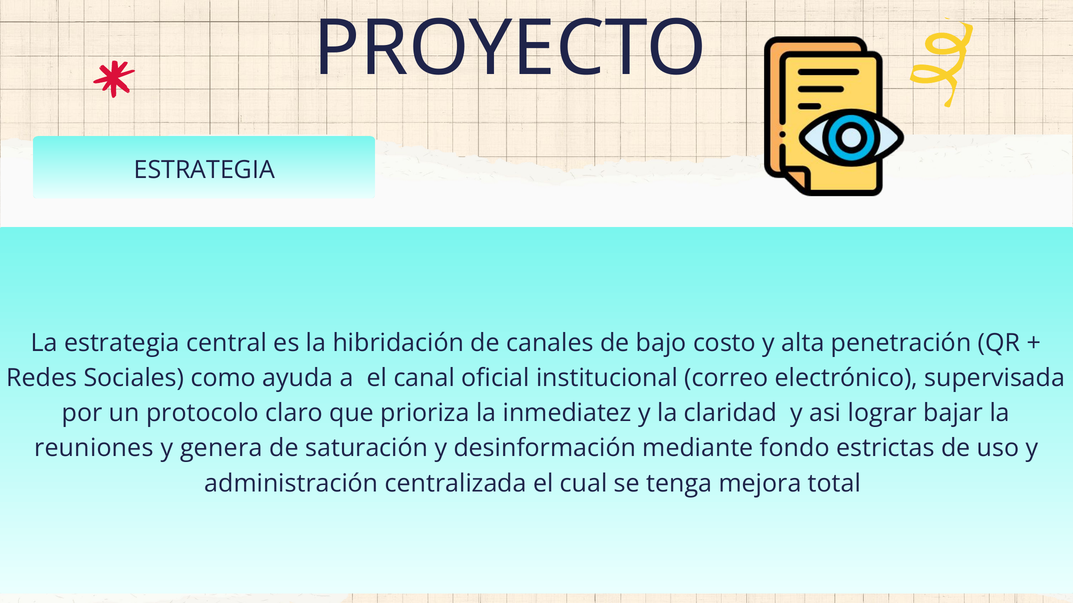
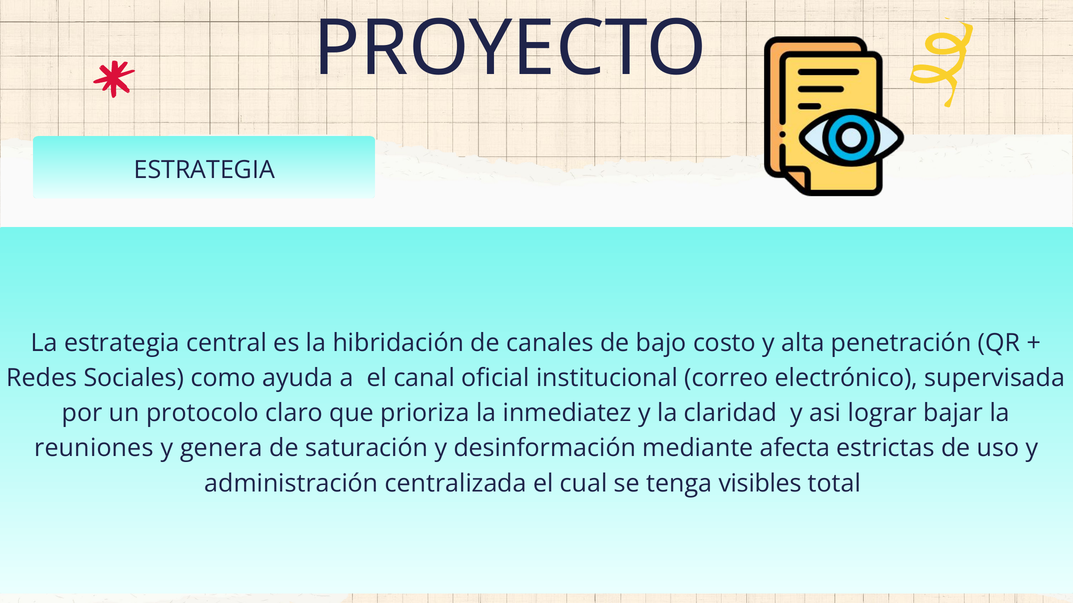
fondo: fondo -> afecta
mejora: mejora -> visibles
